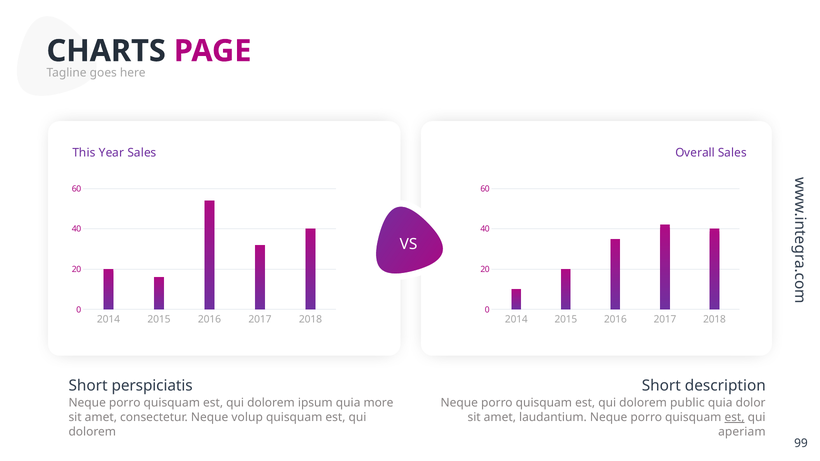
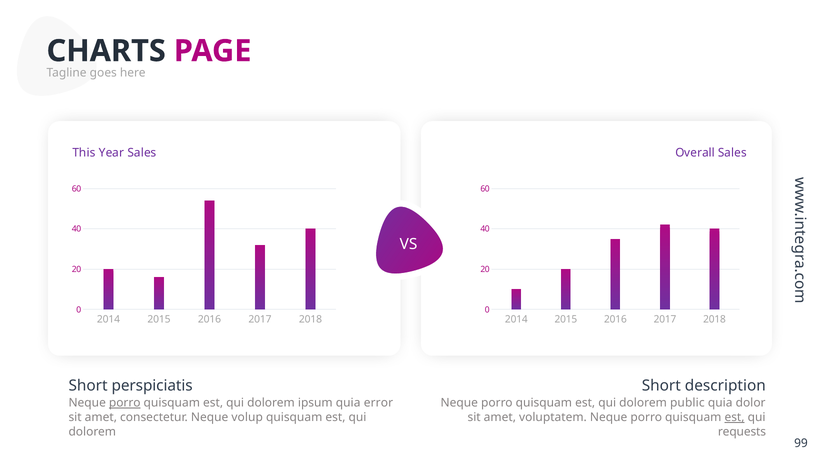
porro at (125, 403) underline: none -> present
more: more -> error
laudantium: laudantium -> voluptatem
aperiam: aperiam -> requests
